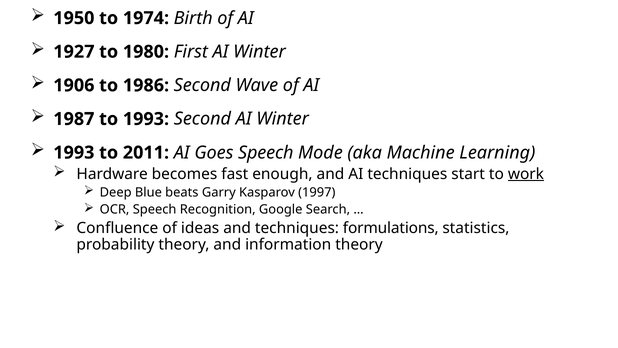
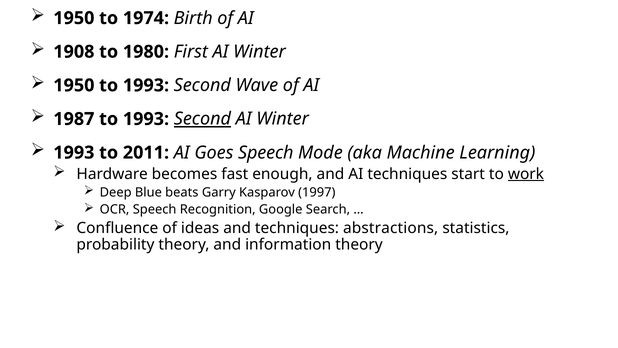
1927: 1927 -> 1908
1906 at (74, 85): 1906 -> 1950
1986 at (146, 85): 1986 -> 1993
Second at (202, 119) underline: none -> present
formulations: formulations -> abstractions
